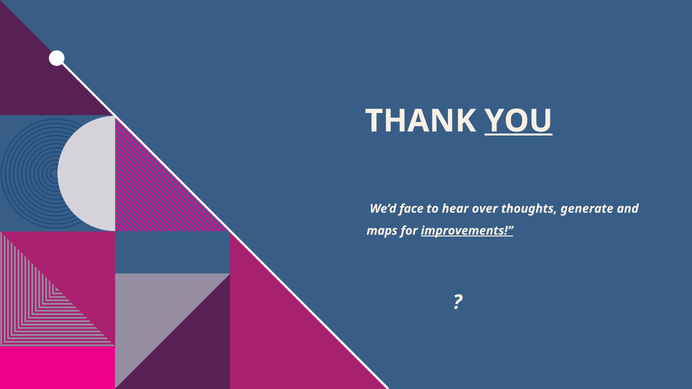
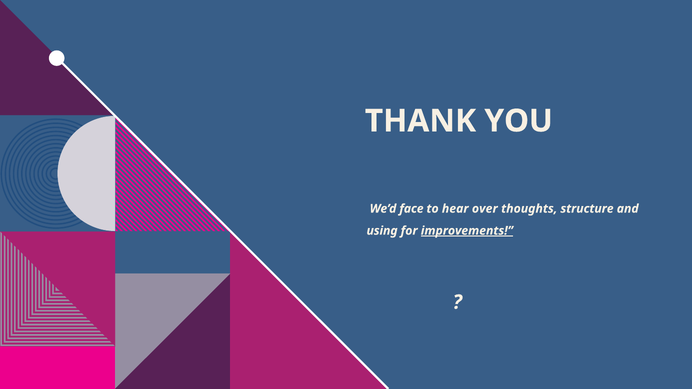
YOU underline: present -> none
generate: generate -> structure
maps: maps -> using
